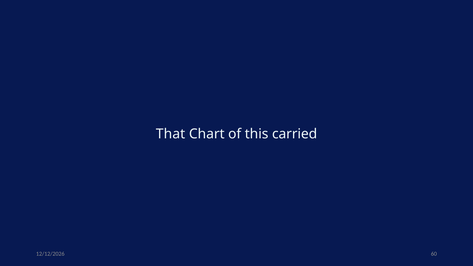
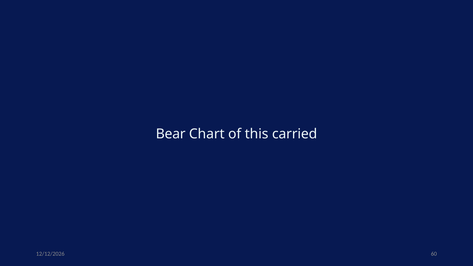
That: That -> Bear
